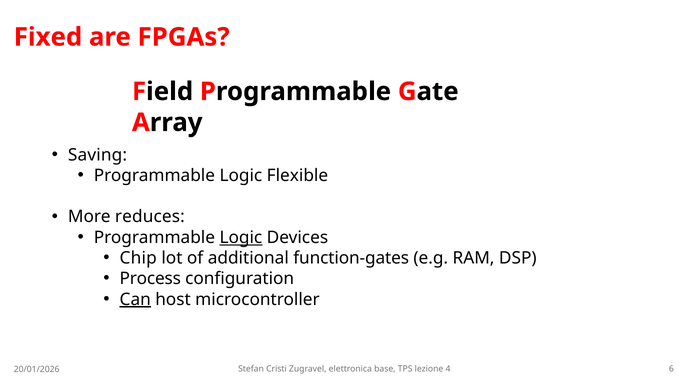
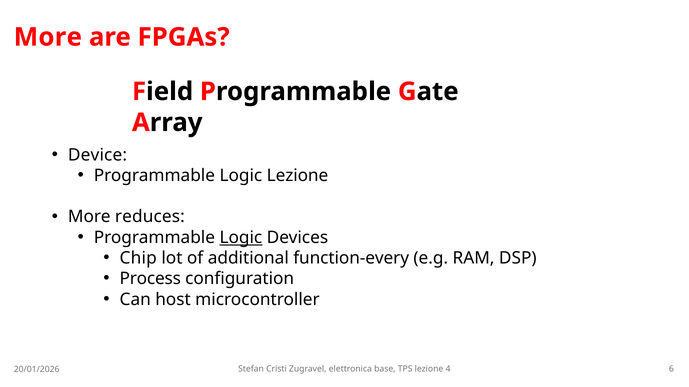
Fixed at (48, 37): Fixed -> More
Saving: Saving -> Device
Logic Flexible: Flexible -> Lezione
function-gates: function-gates -> function-every
Can underline: present -> none
